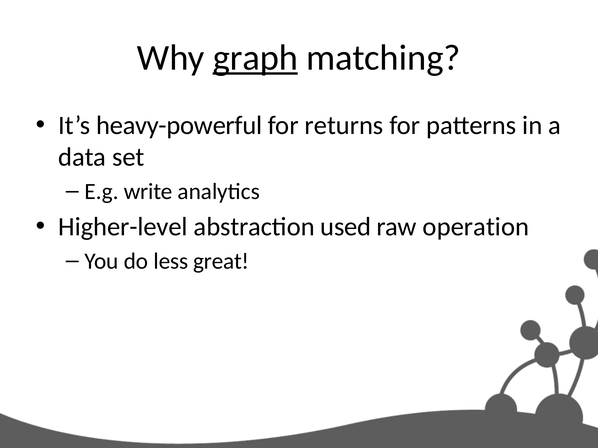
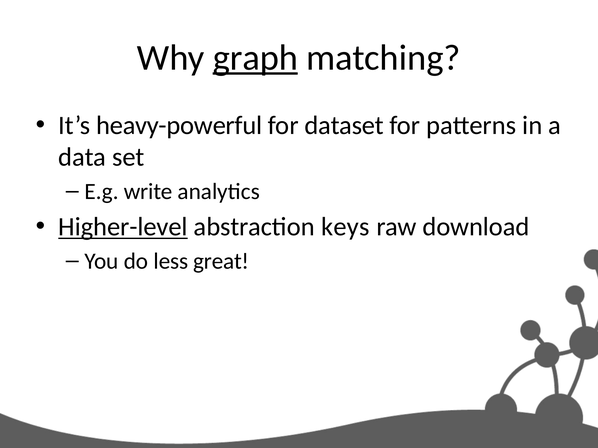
returns: returns -> dataset
Higher-level underline: none -> present
used: used -> keys
operation: operation -> download
